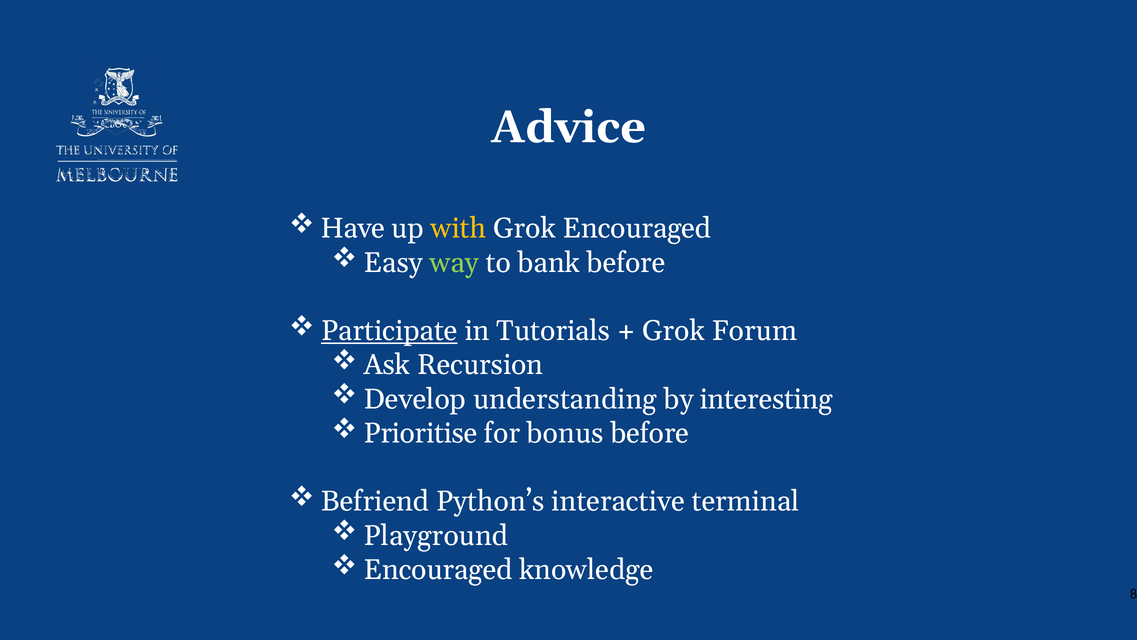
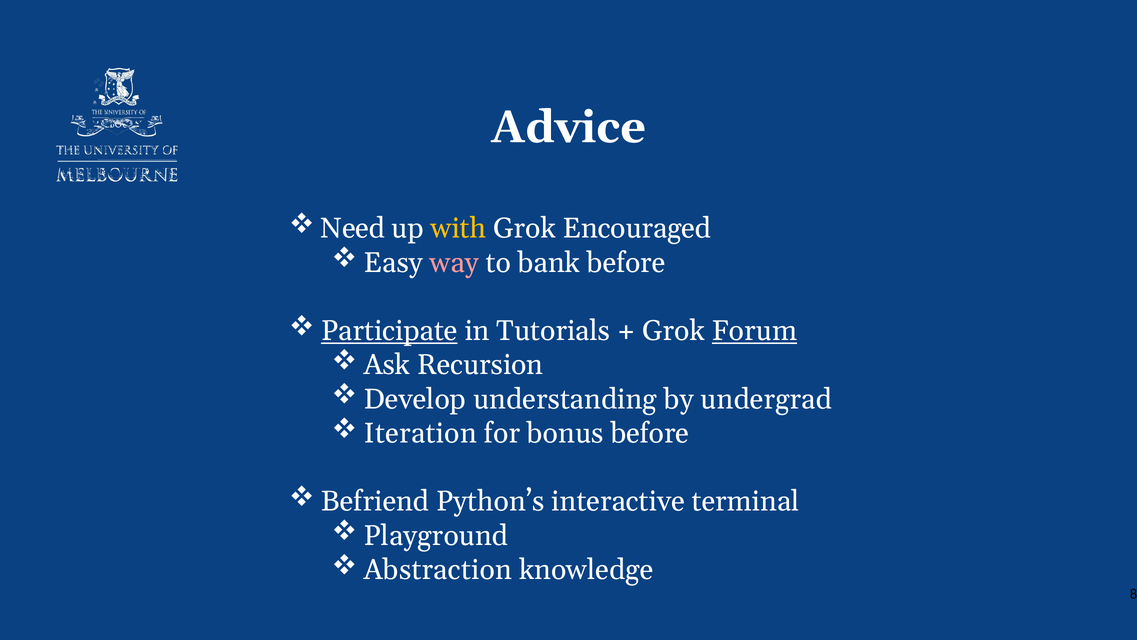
Have: Have -> Need
way colour: light green -> pink
Forum underline: none -> present
interesting: interesting -> undergrad
Prioritise: Prioritise -> Iteration
Encouraged at (438, 569): Encouraged -> Abstraction
